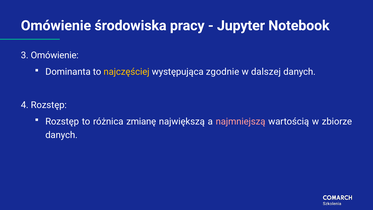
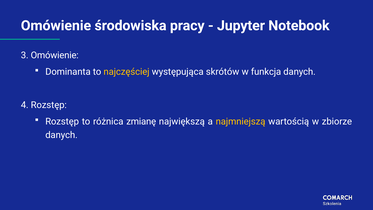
zgodnie: zgodnie -> skrótów
dalszej: dalszej -> funkcja
najmniejszą colour: pink -> yellow
